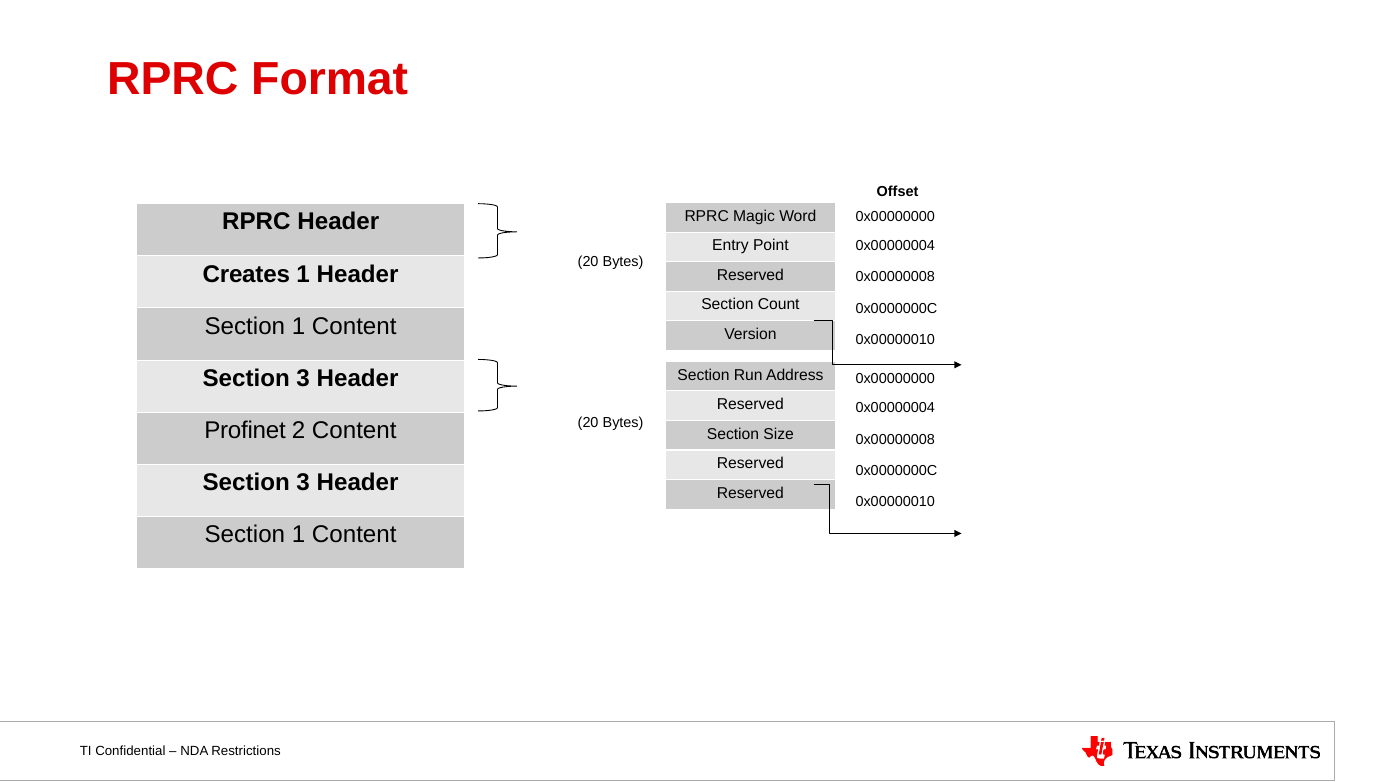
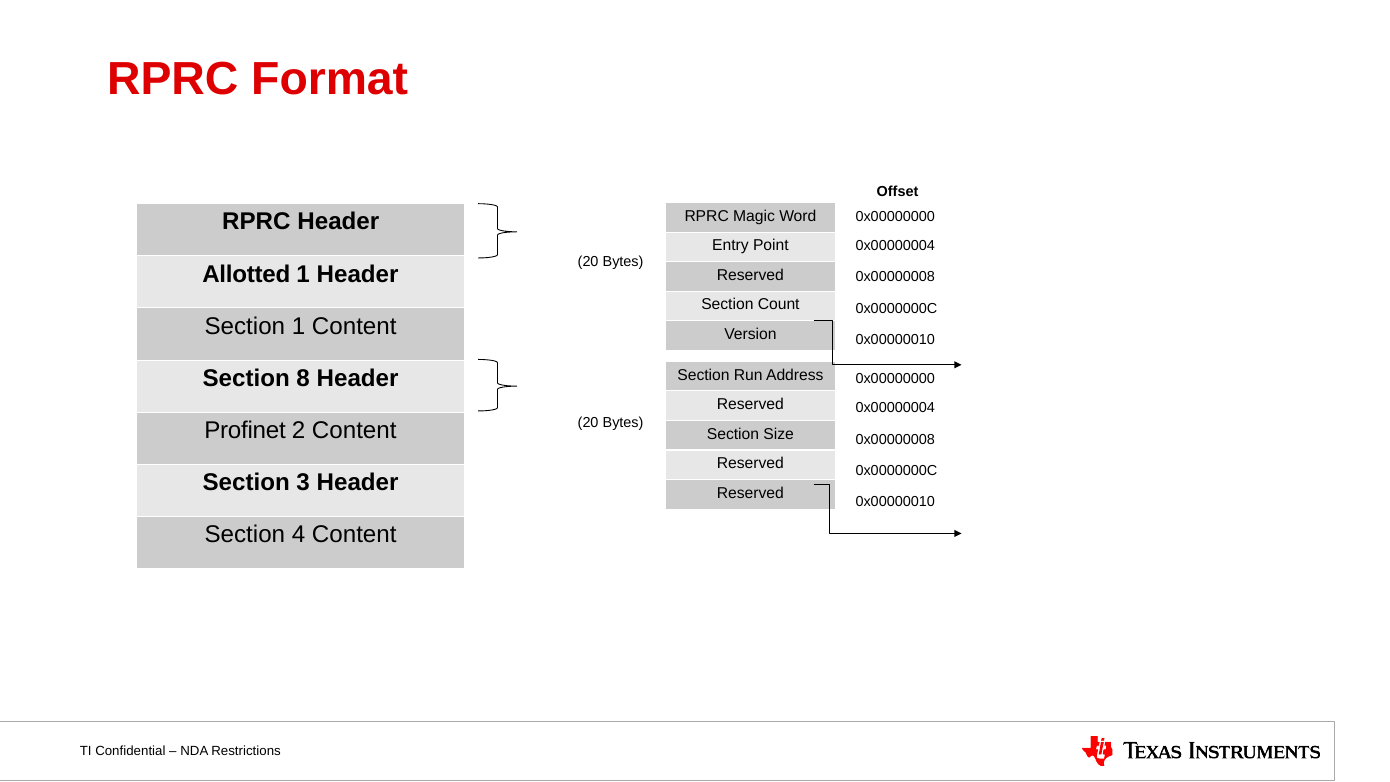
Creates: Creates -> Allotted
3 at (303, 378): 3 -> 8
1 at (299, 535): 1 -> 4
